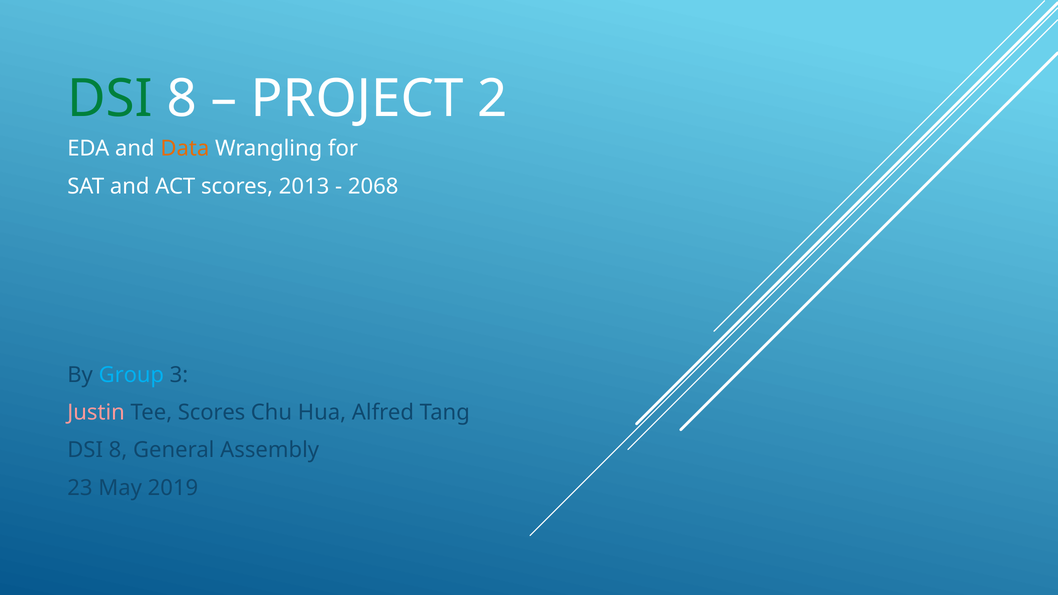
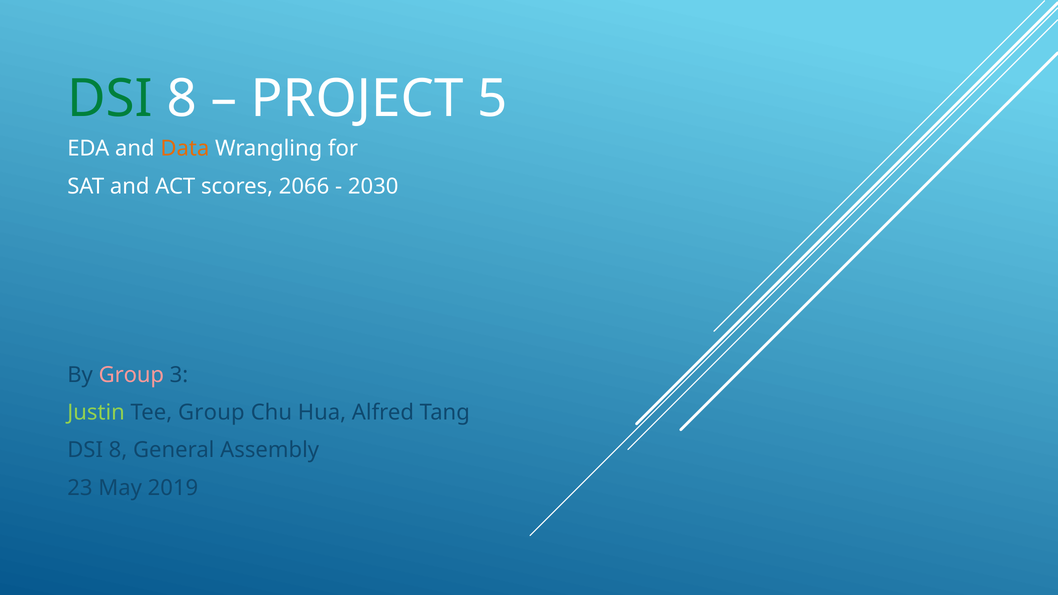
2: 2 -> 5
2013: 2013 -> 2066
2068: 2068 -> 2030
Group at (131, 375) colour: light blue -> pink
Justin colour: pink -> light green
Tee Scores: Scores -> Group
